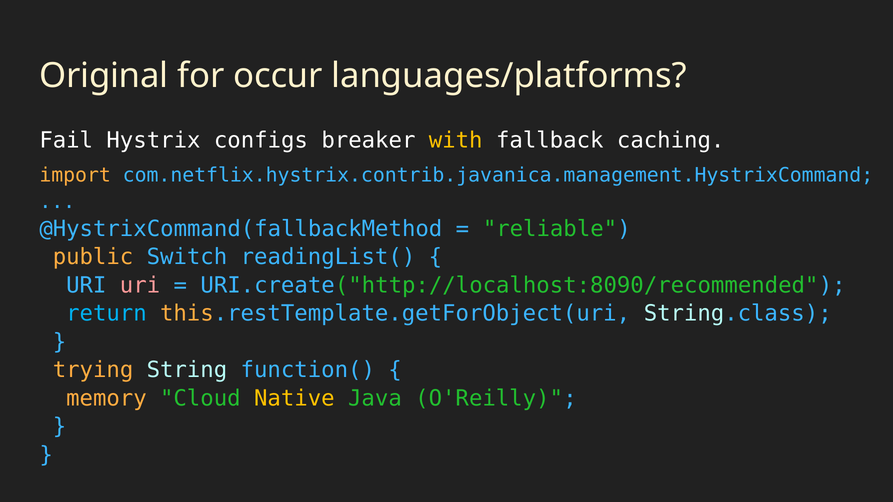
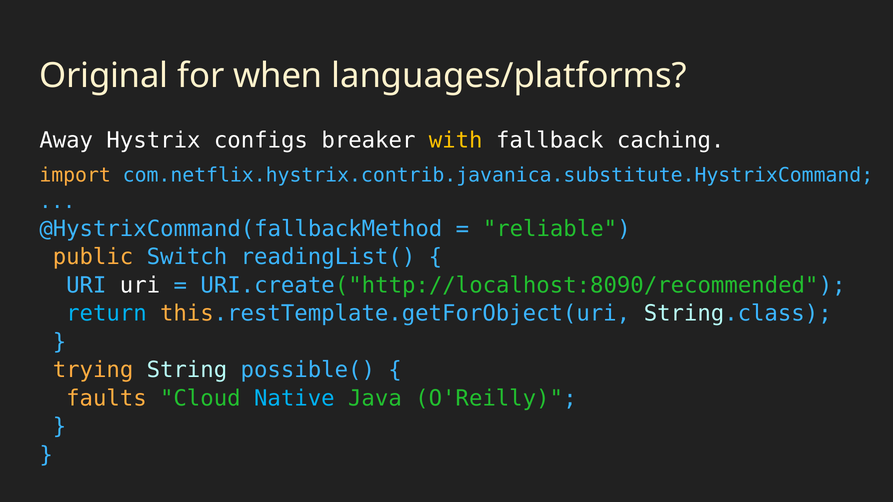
occur: occur -> when
Fail: Fail -> Away
com.netflix.hystrix.contrib.javanica.management.HystrixCommand: com.netflix.hystrix.contrib.javanica.management.HystrixCommand -> com.netflix.hystrix.contrib.javanica.substitute.HystrixCommand
uri at (140, 286) colour: pink -> white
function(: function( -> possible(
memory: memory -> faults
Native colour: yellow -> light blue
